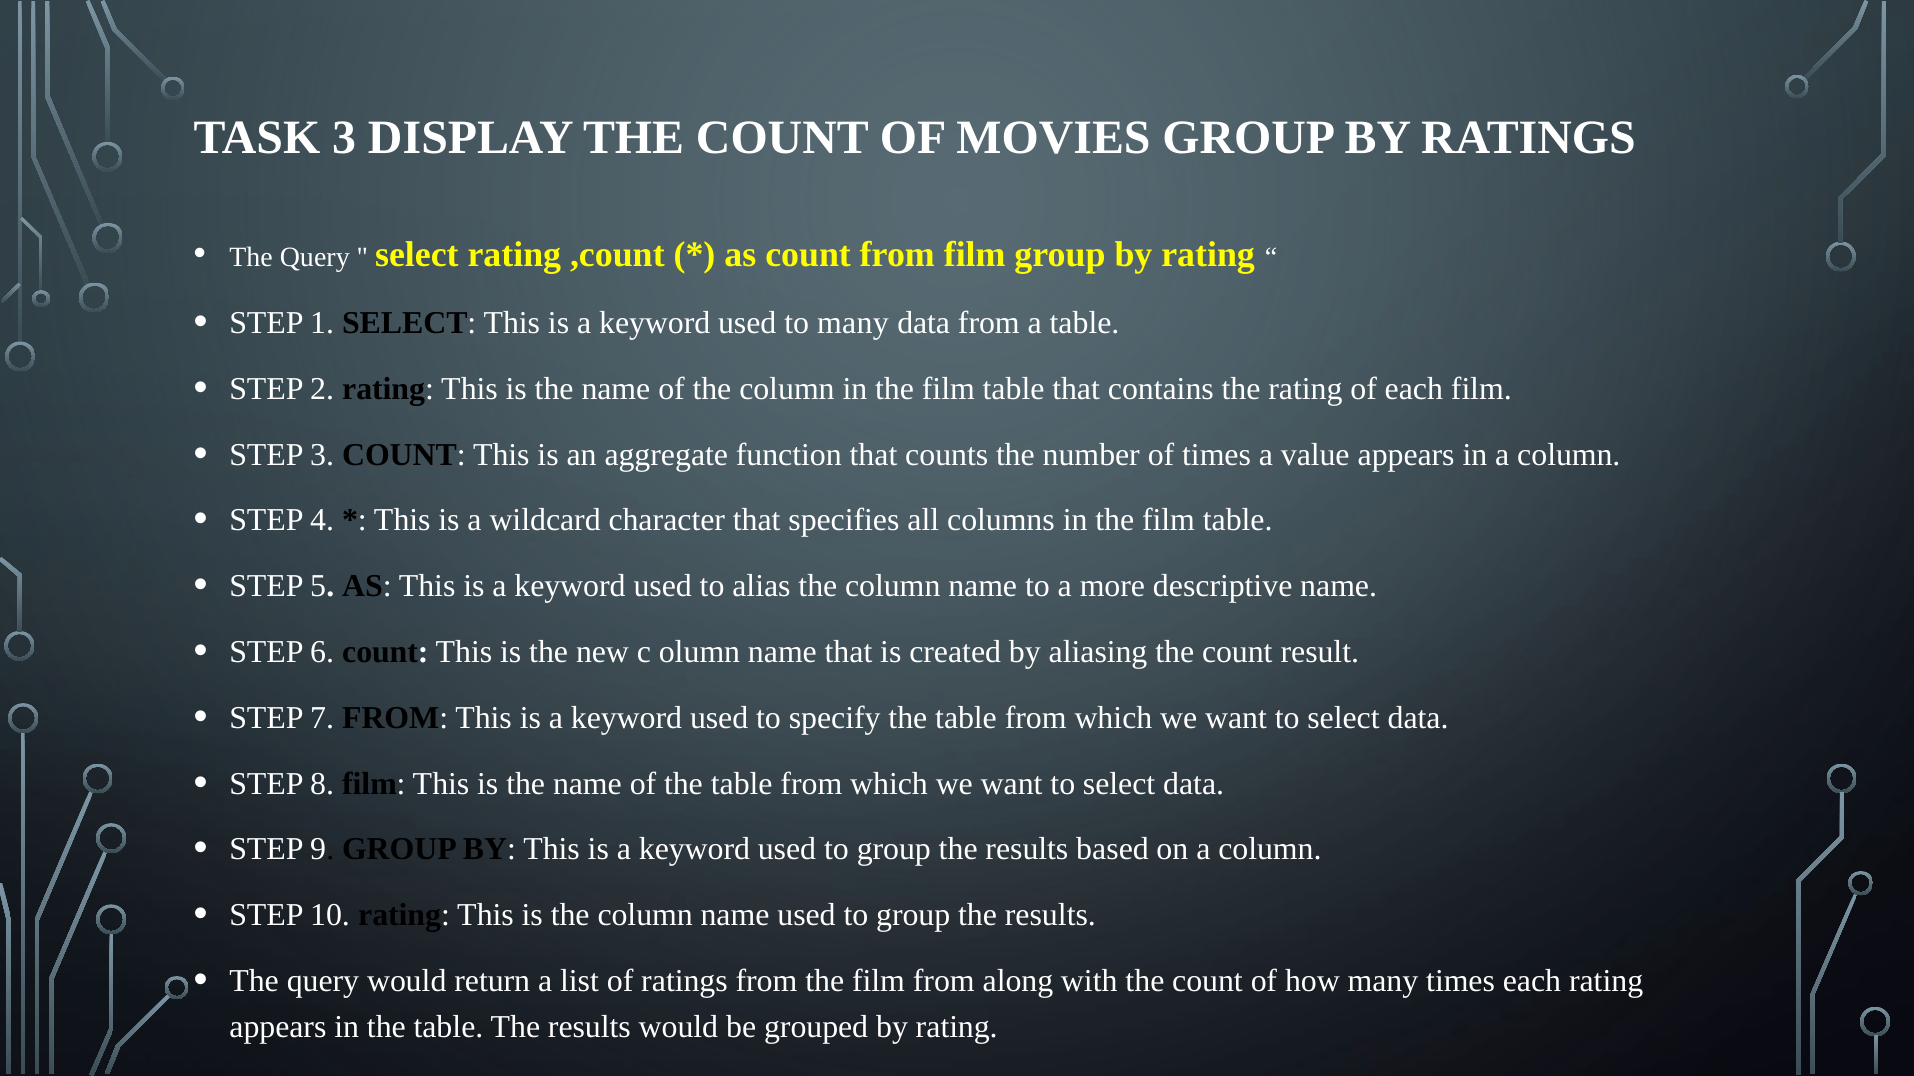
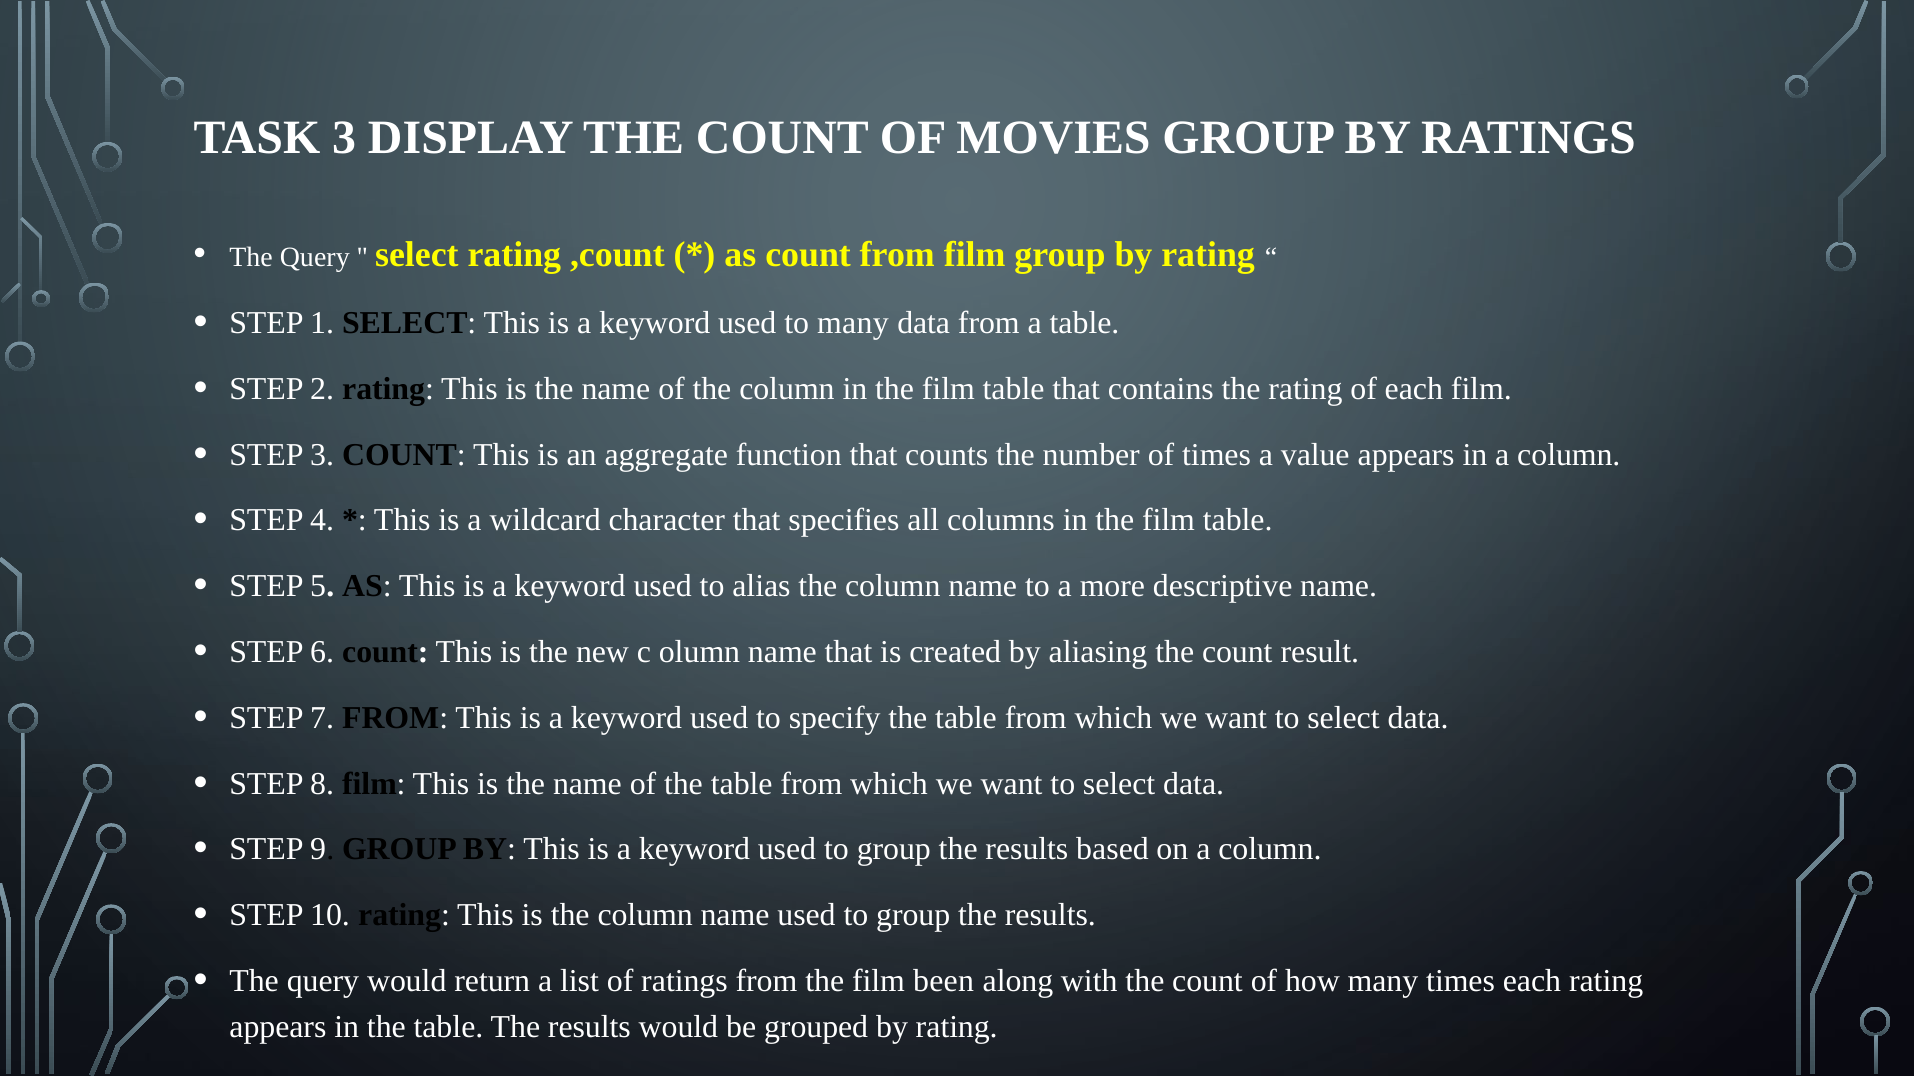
film from: from -> been
